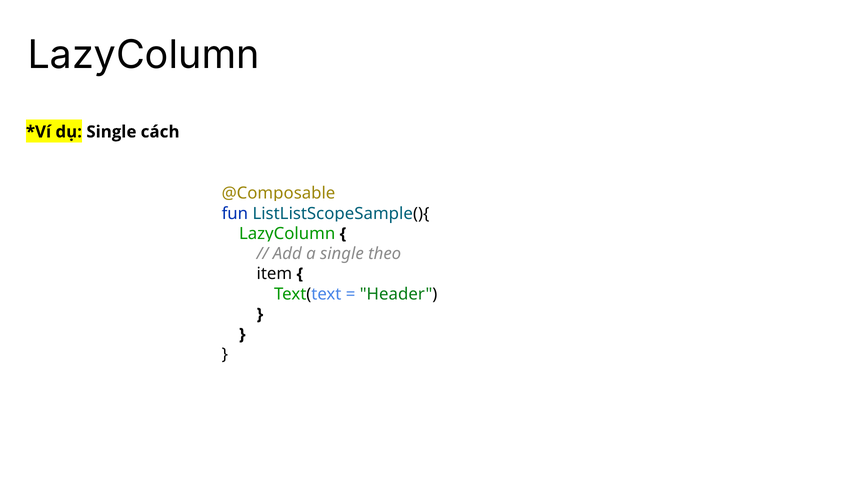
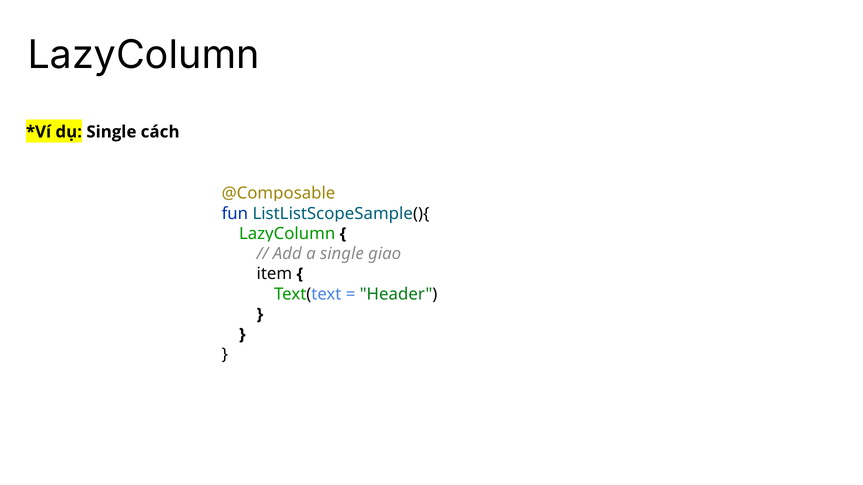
theo: theo -> giao
